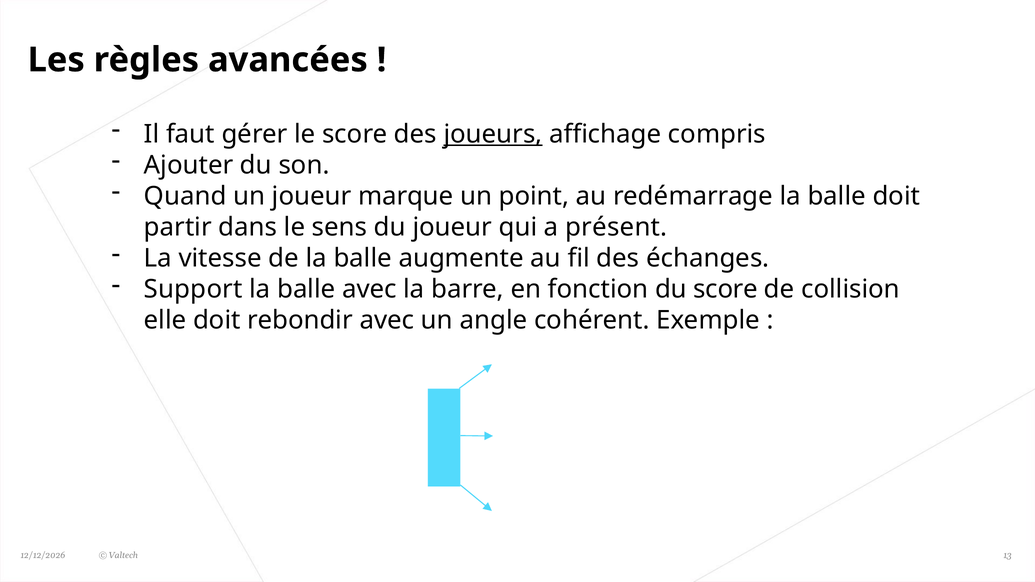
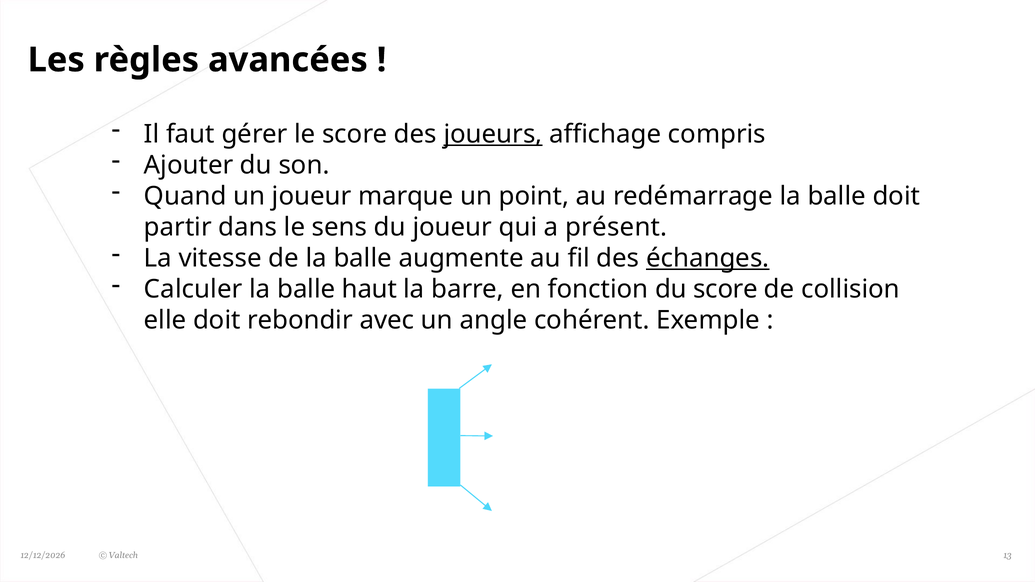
échanges underline: none -> present
Support: Support -> Calculer
balle avec: avec -> haut
